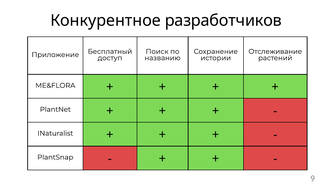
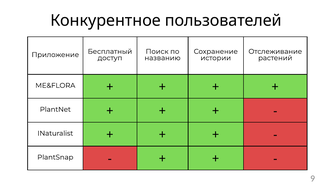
разработчиков: разработчиков -> пользователей
